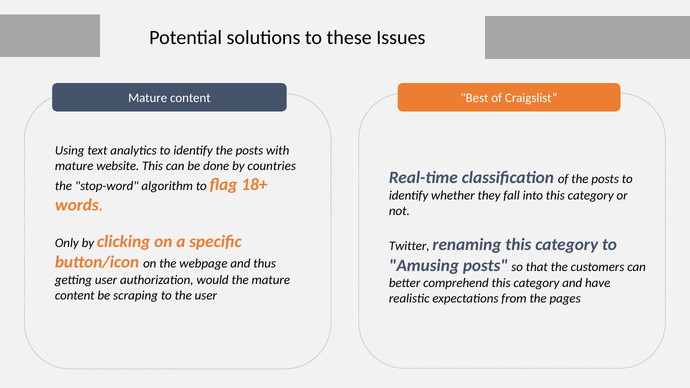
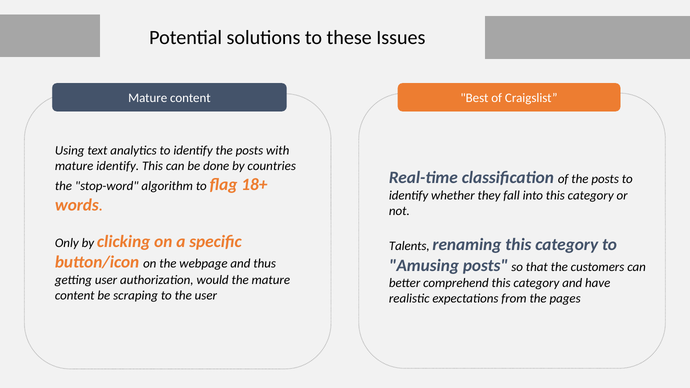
mature website: website -> identify
Twitter: Twitter -> Talents
